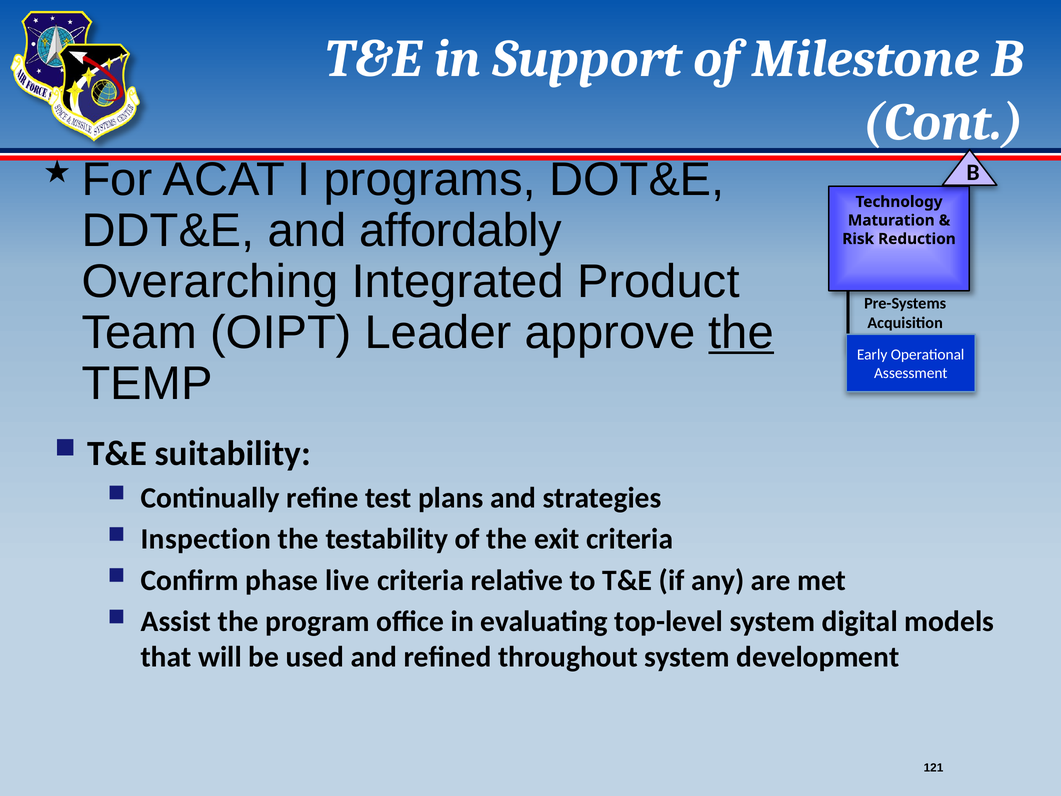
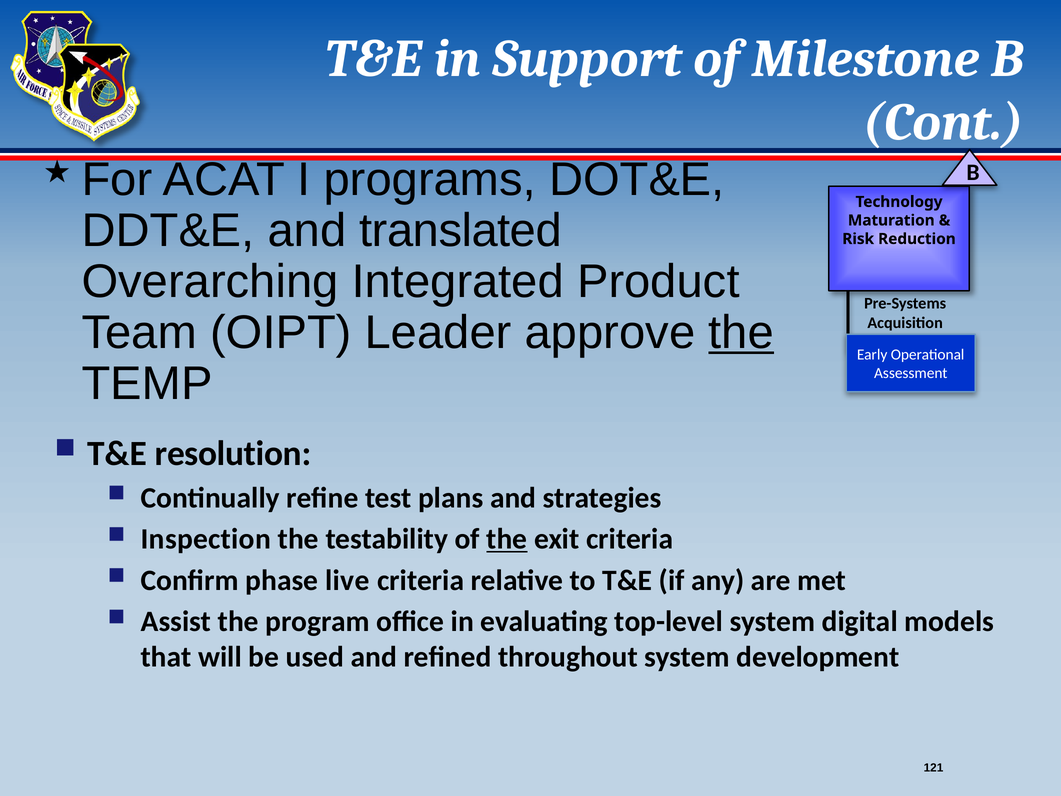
affordably: affordably -> translated
suitability: suitability -> resolution
the at (507, 539) underline: none -> present
